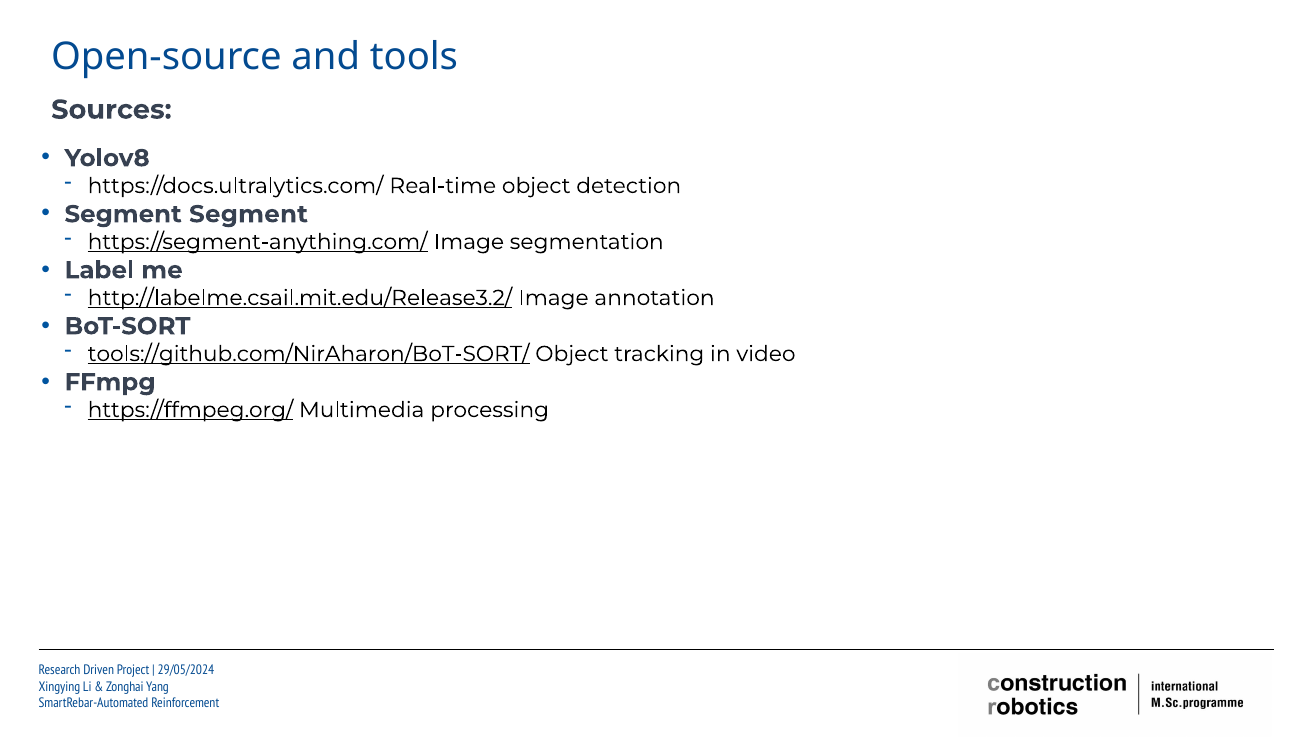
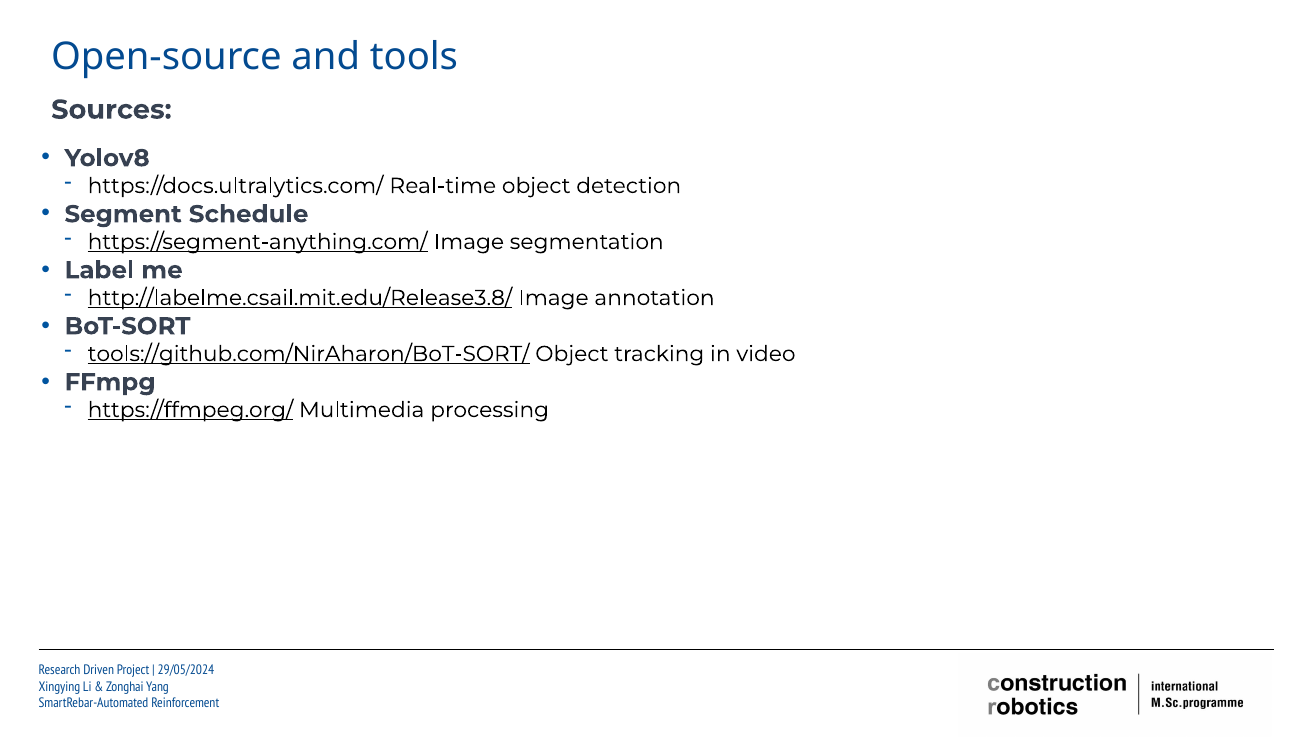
Segment Segment: Segment -> Schedule
http://labelme.csail.mit.edu/Release3.2/: http://labelme.csail.mit.edu/Release3.2/ -> http://labelme.csail.mit.edu/Release3.8/
